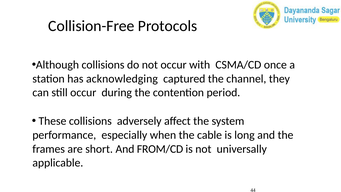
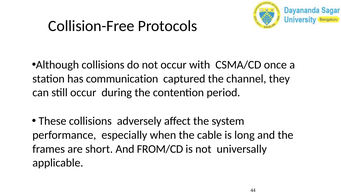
acknowledging: acknowledging -> communication
